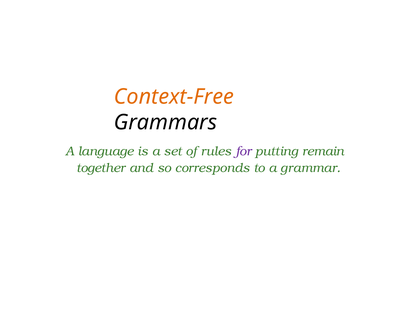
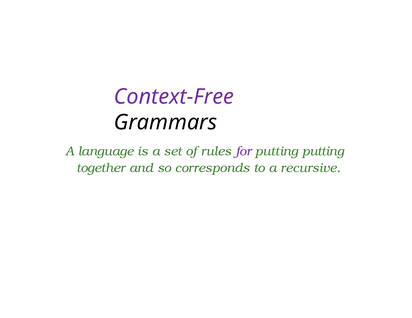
Context-Free colour: orange -> purple
putting remain: remain -> putting
grammar: grammar -> recursive
